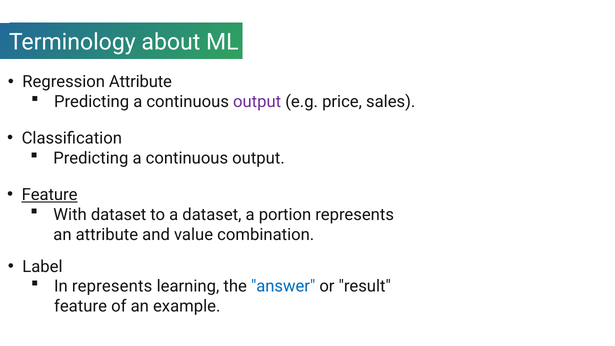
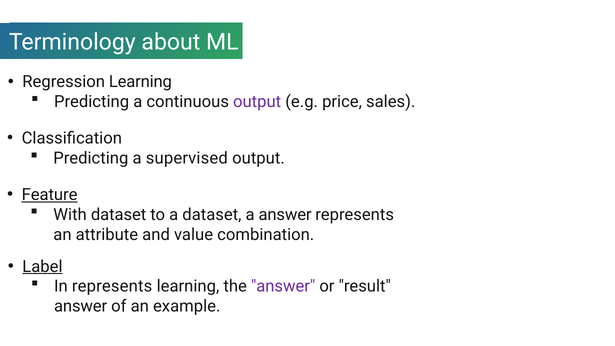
Regression Attribute: Attribute -> Learning
continuous at (187, 158): continuous -> supervised
a portion: portion -> answer
Label underline: none -> present
answer at (283, 286) colour: blue -> purple
feature at (81, 306): feature -> answer
